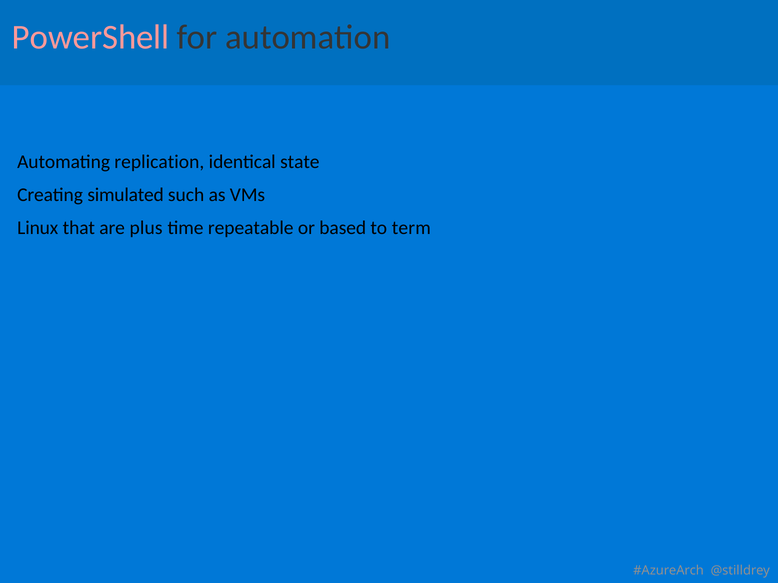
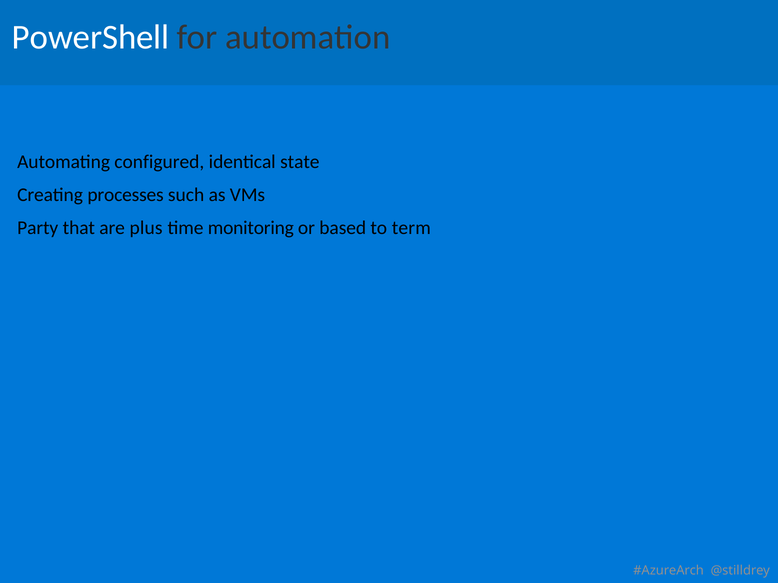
PowerShell colour: pink -> white
replication: replication -> configured
simulated: simulated -> processes
Linux: Linux -> Party
repeatable: repeatable -> monitoring
